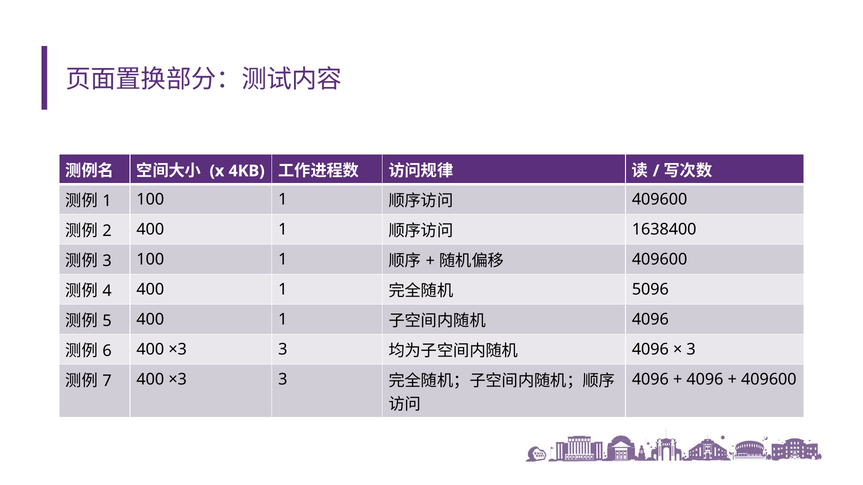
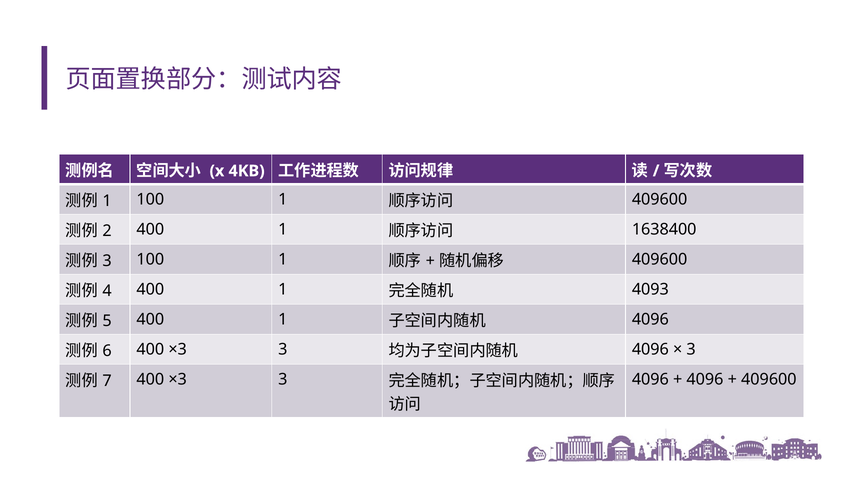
5096: 5096 -> 4093
